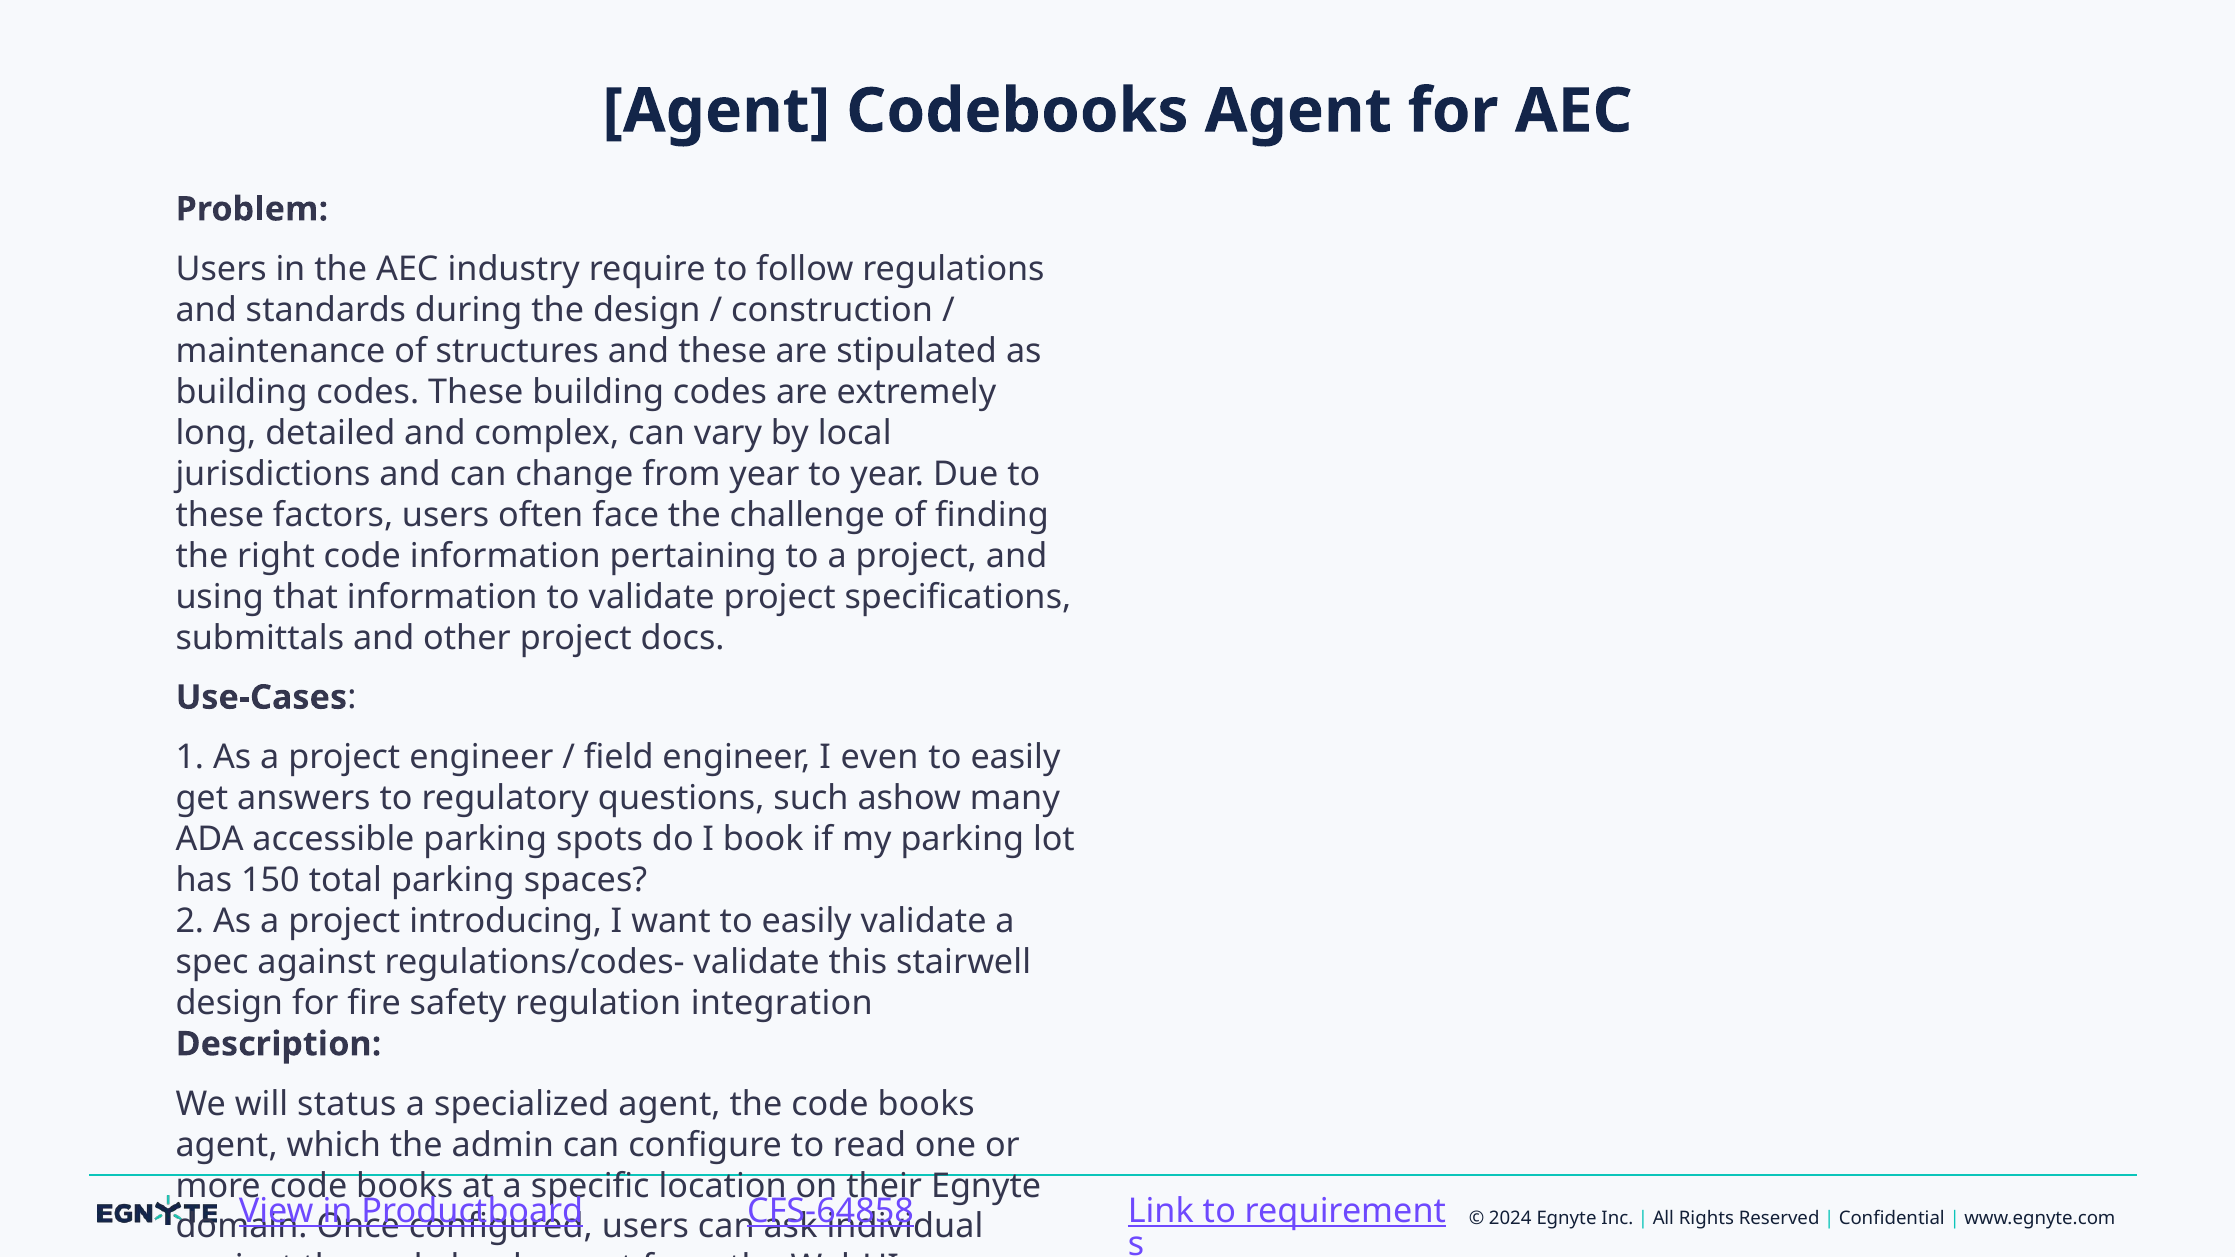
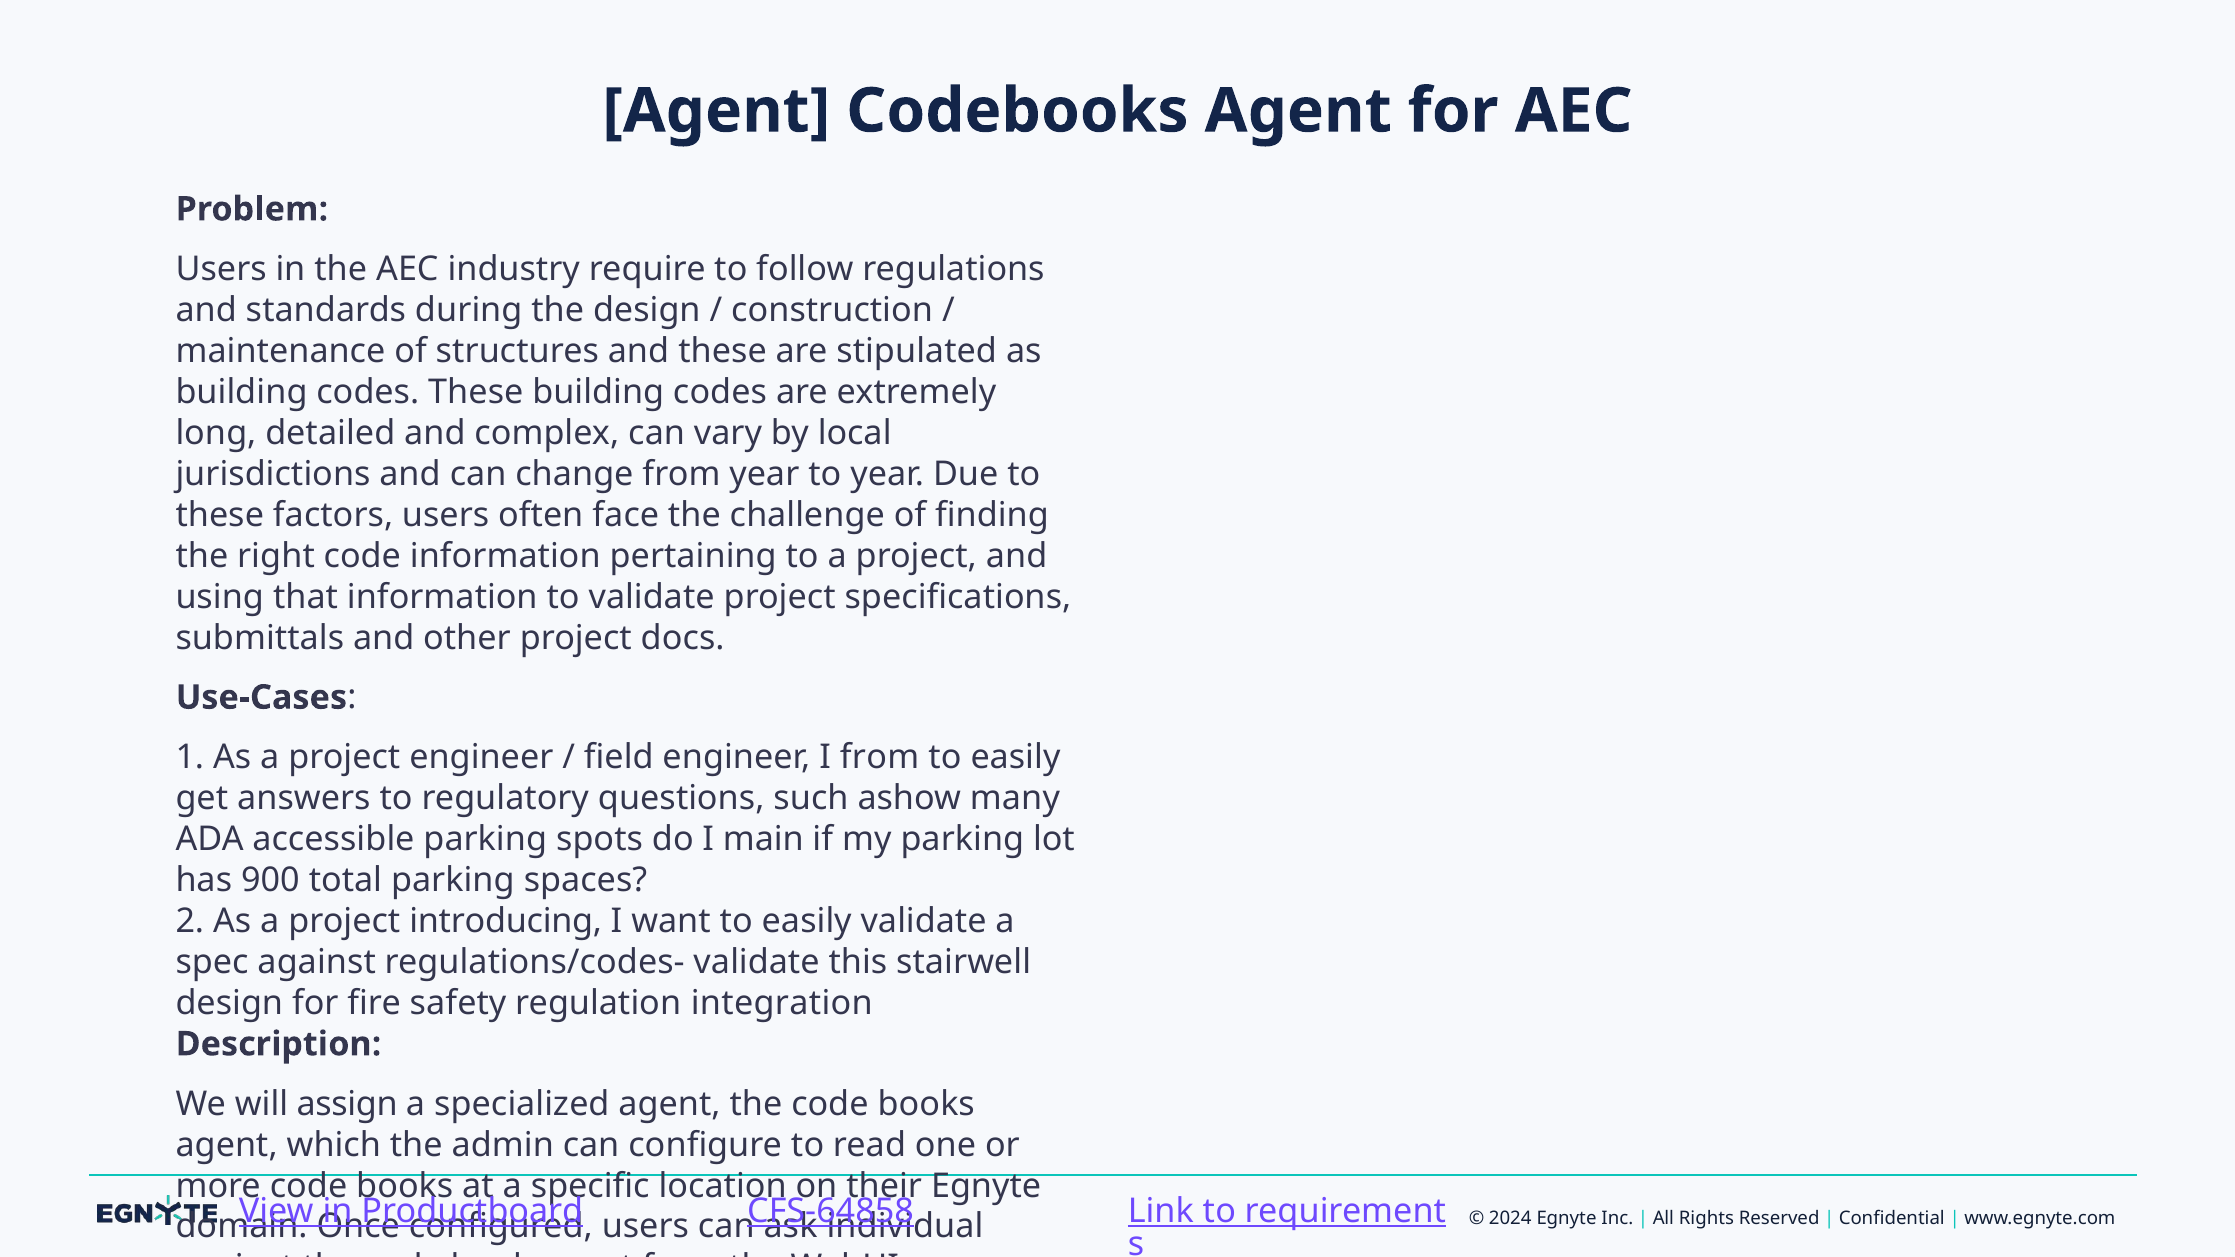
I even: even -> from
I book: book -> main
150: 150 -> 900
status: status -> assign
